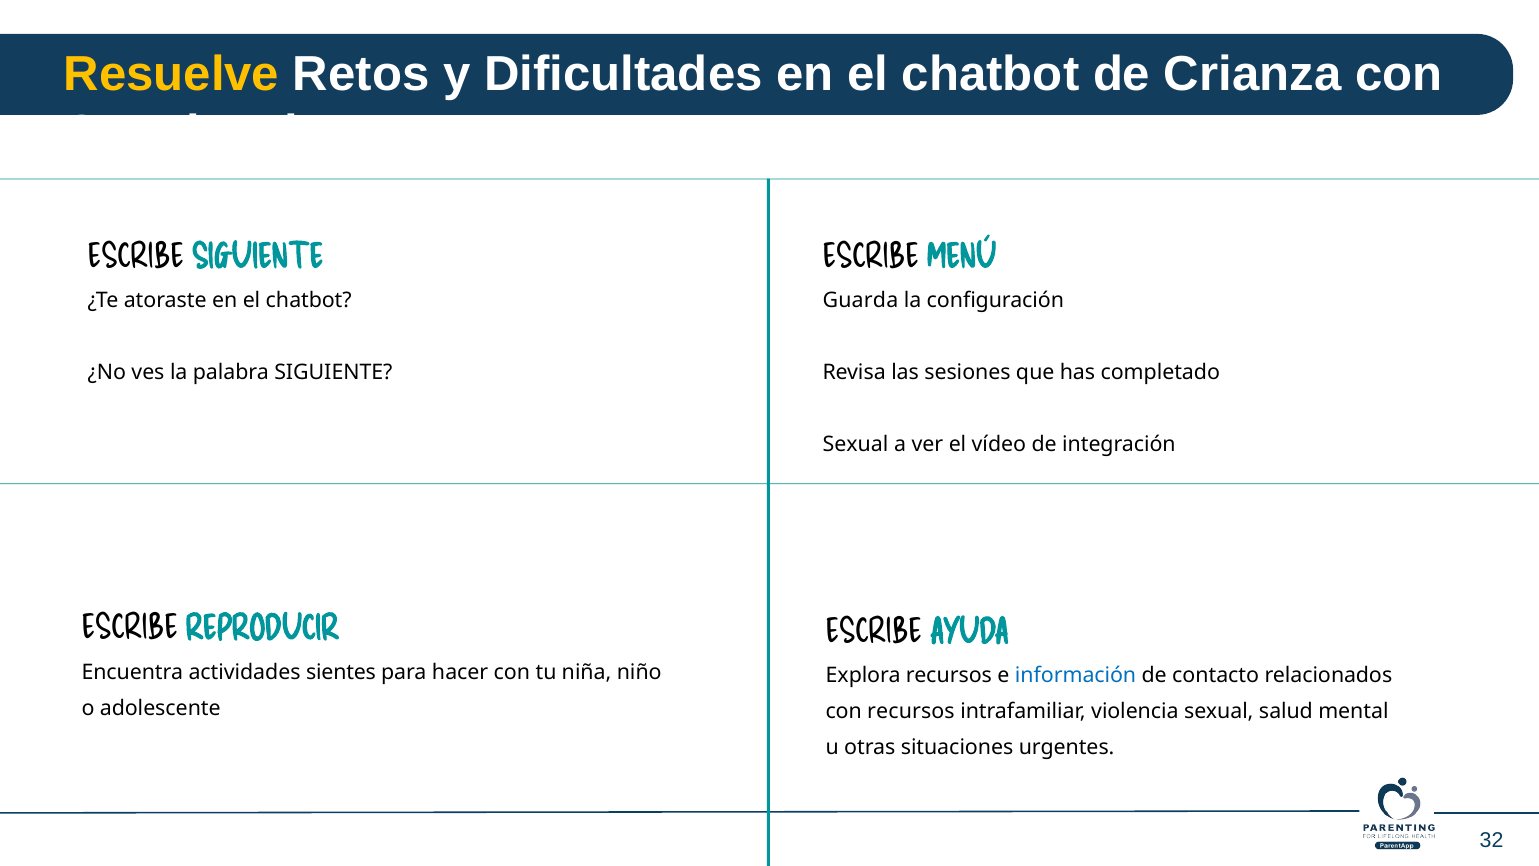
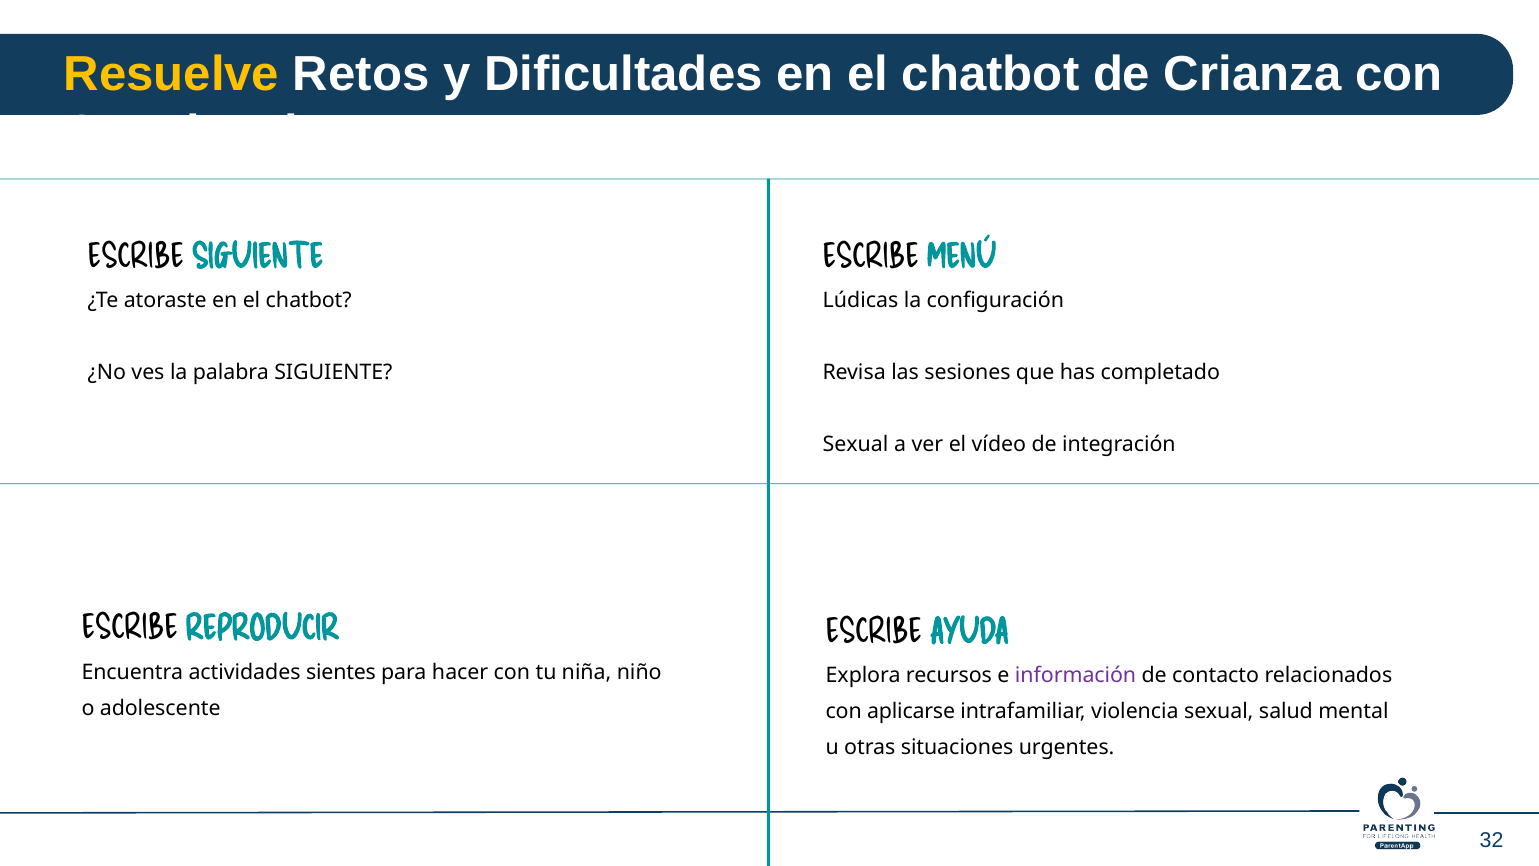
Guarda: Guarda -> Lúdicas
información colour: blue -> purple
con recursos: recursos -> aplicarse
